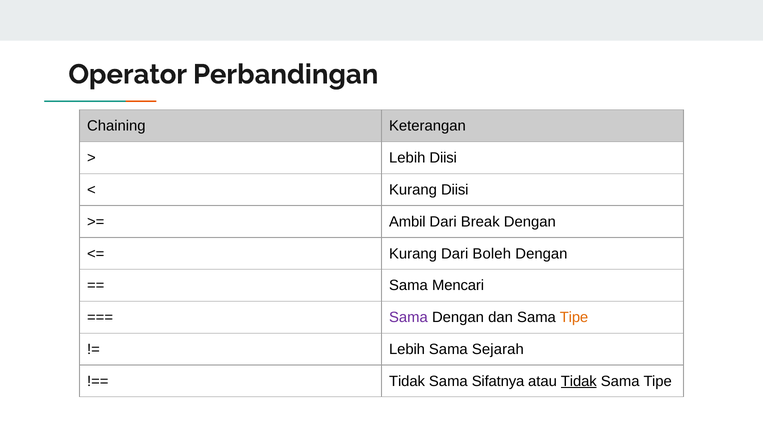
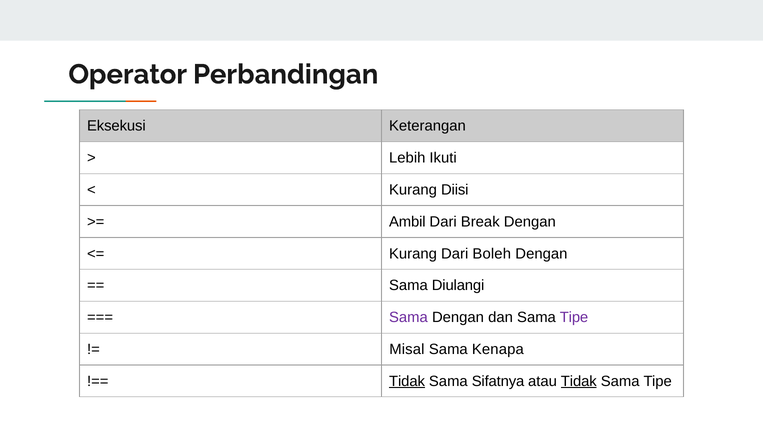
Chaining: Chaining -> Eksekusi
Lebih Diisi: Diisi -> Ikuti
Mencari: Mencari -> Diulangi
Tipe at (574, 318) colour: orange -> purple
Lebih at (407, 349): Lebih -> Misal
Sejarah: Sejarah -> Kenapa
Tidak at (407, 381) underline: none -> present
